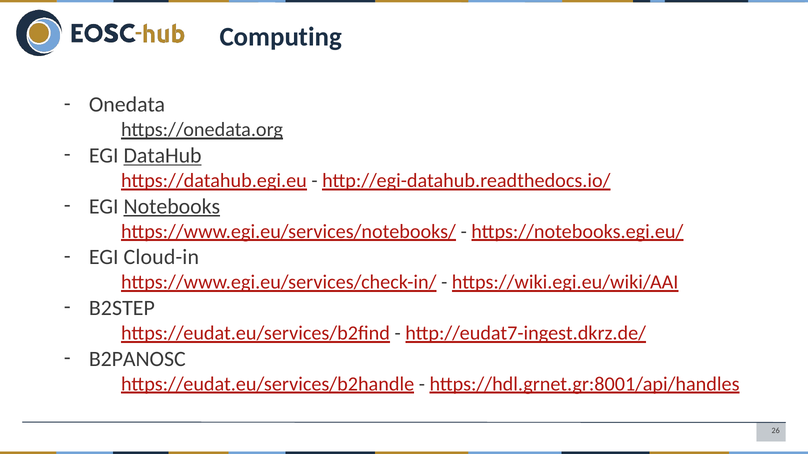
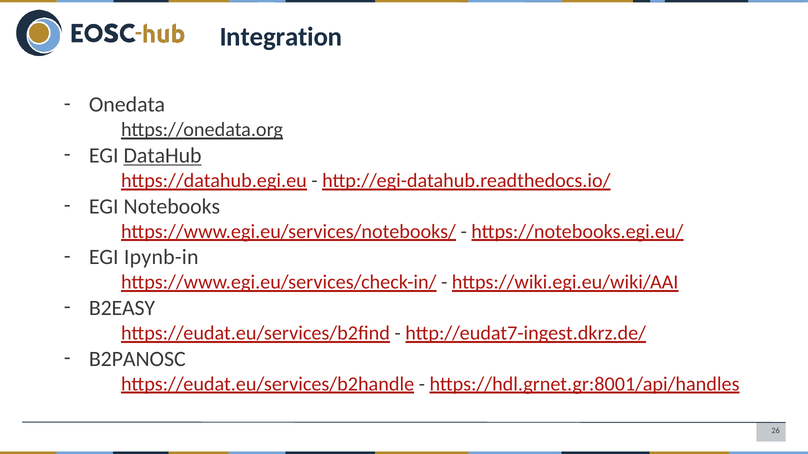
Computing: Computing -> Integration
Notebooks underline: present -> none
Cloud-in: Cloud-in -> Ipynb-in
B2STEP: B2STEP -> B2EASY
